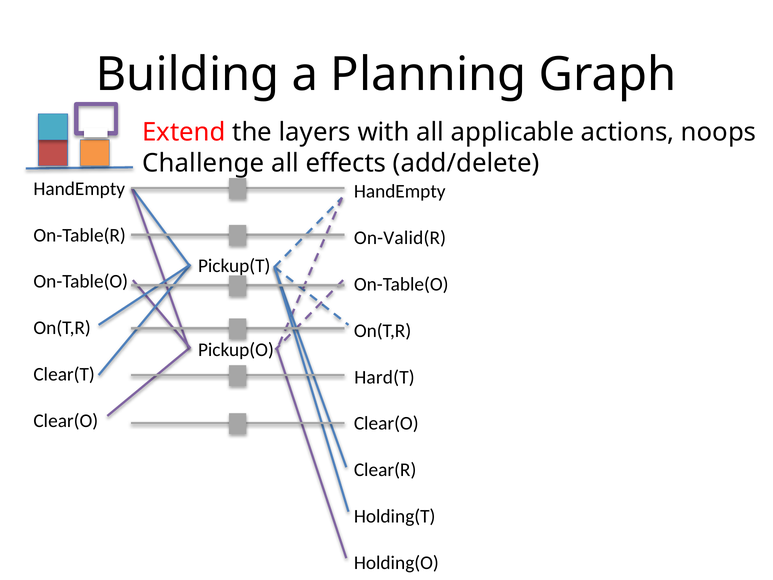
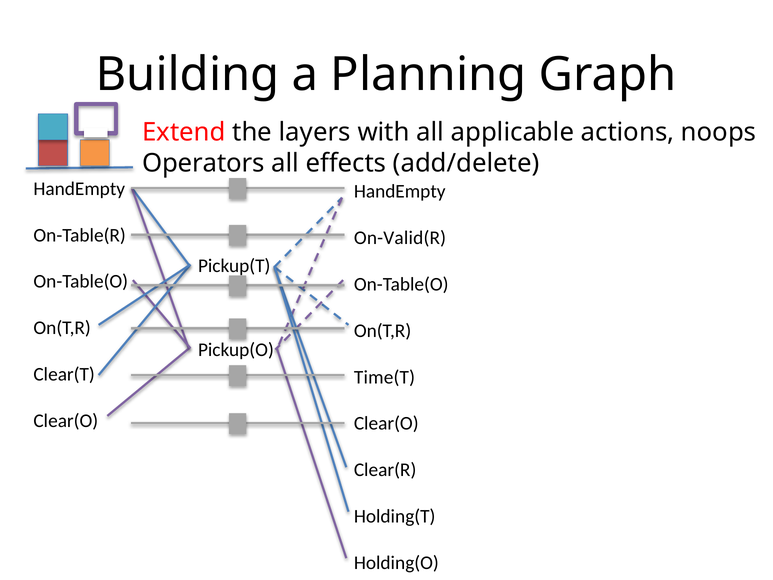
Challenge: Challenge -> Operators
Hard(T: Hard(T -> Time(T
